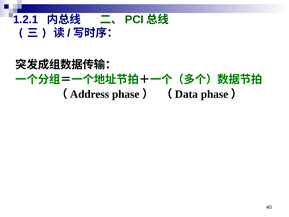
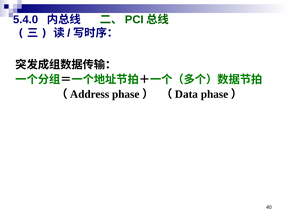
1.2.1: 1.2.1 -> 5.4.0
